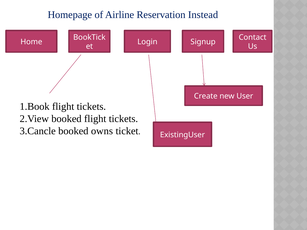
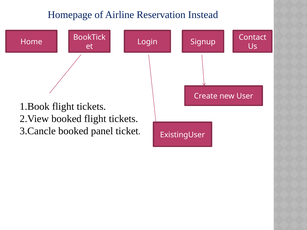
owns: owns -> panel
